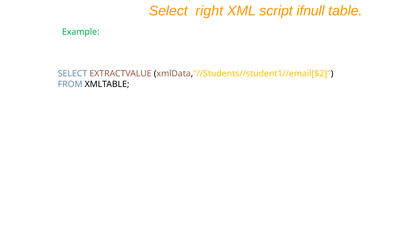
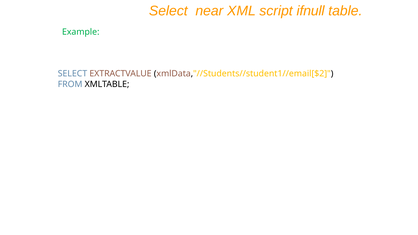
right: right -> near
